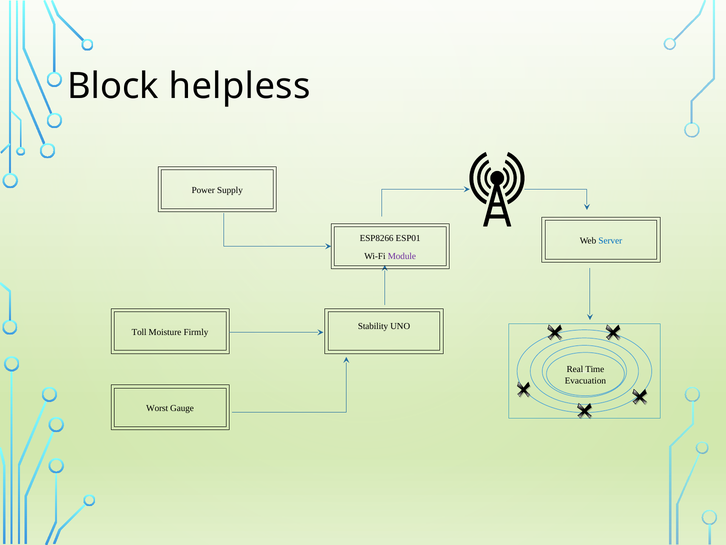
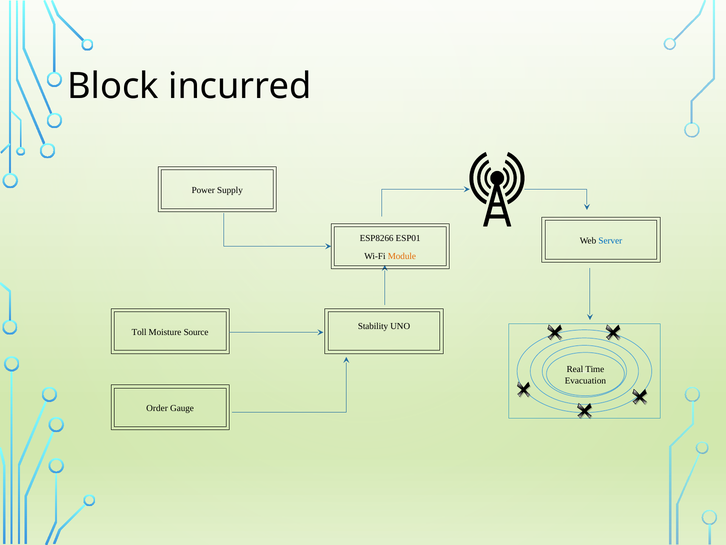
helpless: helpless -> incurred
Module colour: purple -> orange
Firmly: Firmly -> Source
Worst: Worst -> Order
